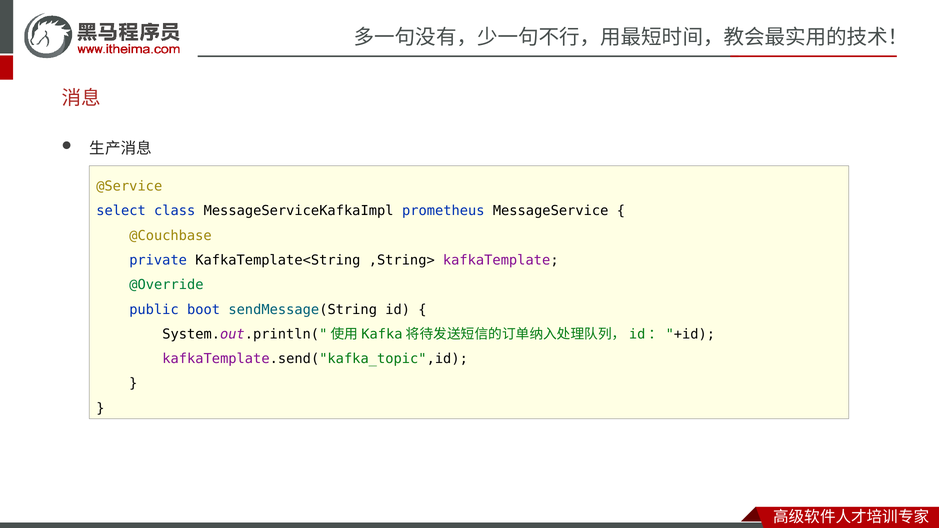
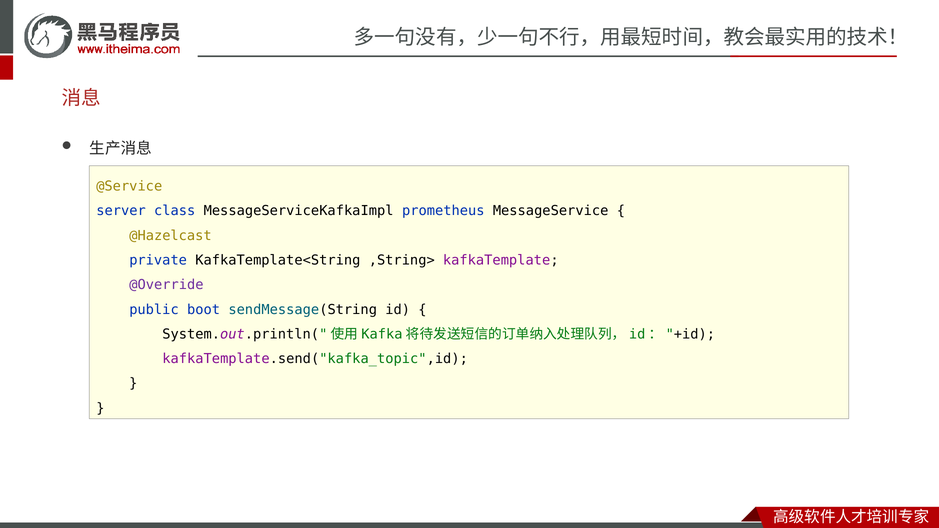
select: select -> server
@Couchbase: @Couchbase -> @Hazelcast
@Override colour: green -> purple
